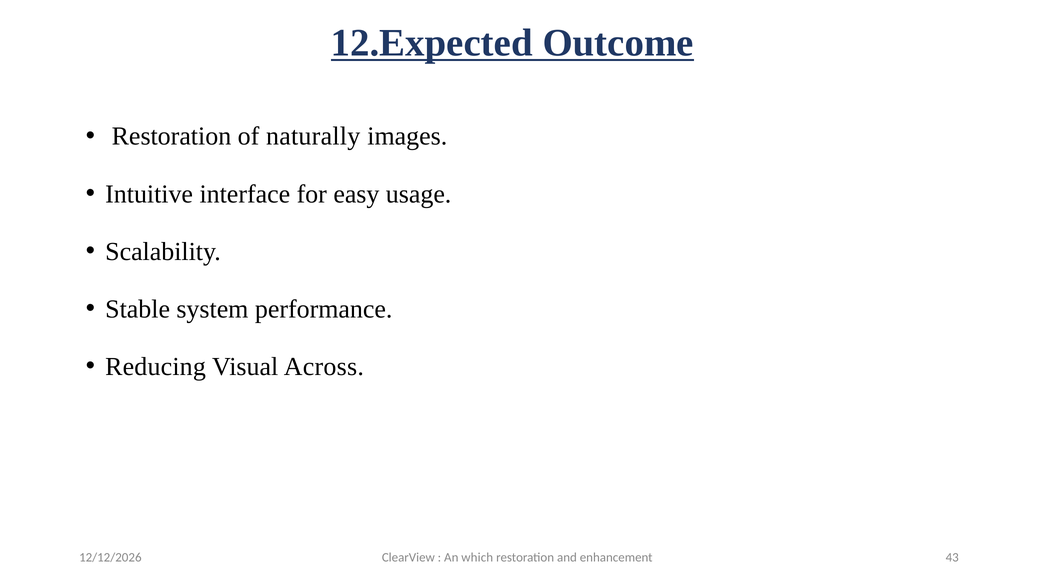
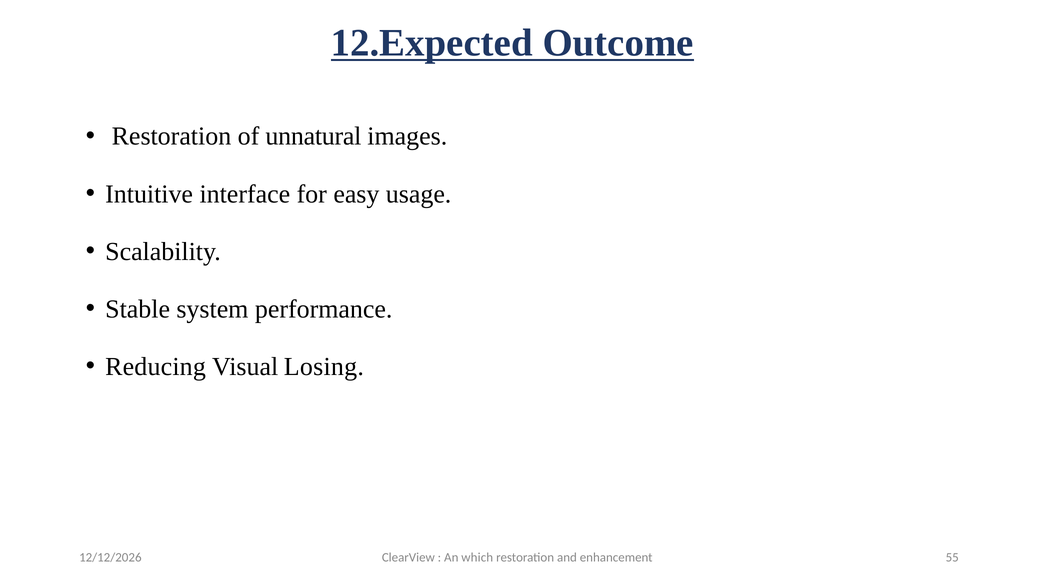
naturally: naturally -> unnatural
Across: Across -> Losing
43: 43 -> 55
